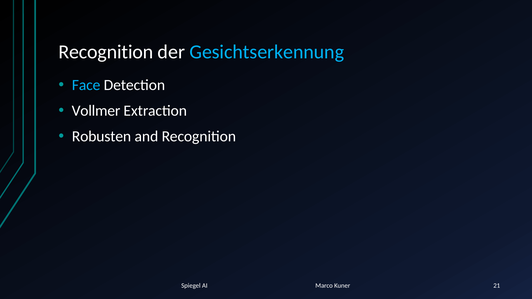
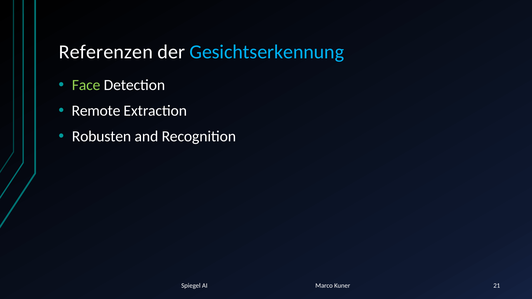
Recognition at (106, 52): Recognition -> Referenzen
Face colour: light blue -> light green
Vollmer: Vollmer -> Remote
